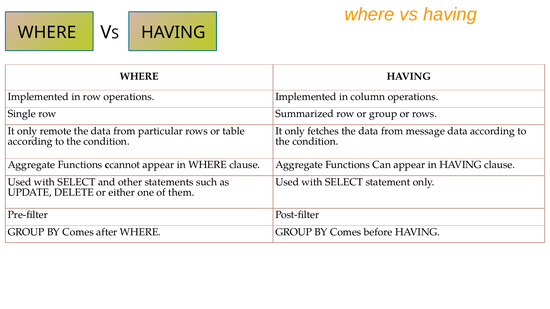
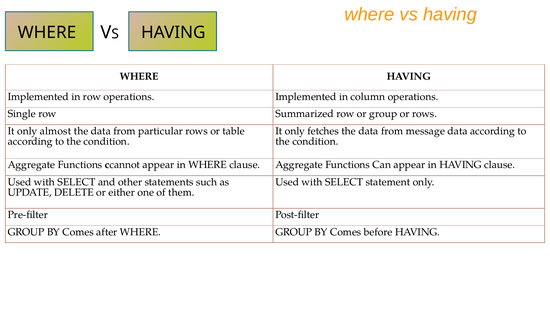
remote: remote -> almost
